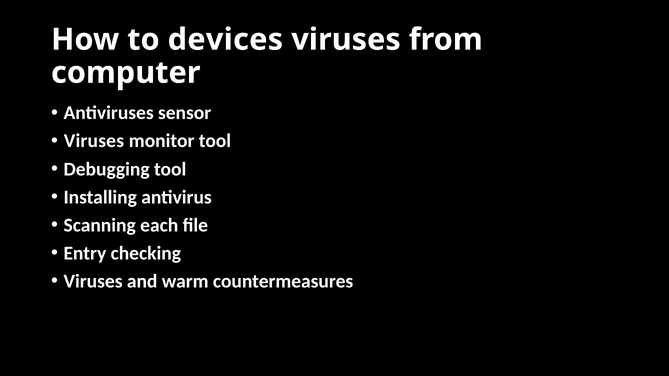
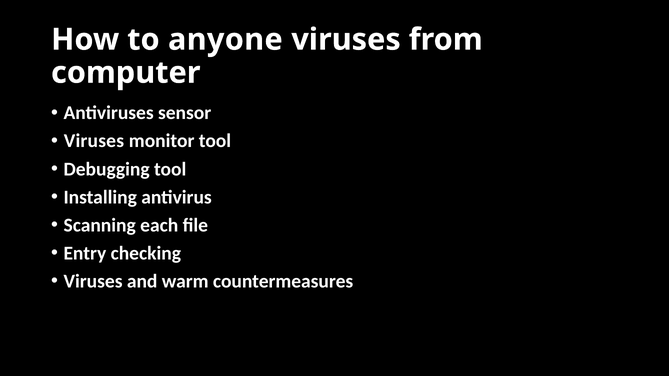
devices: devices -> anyone
